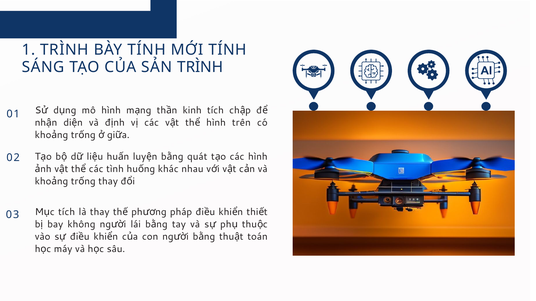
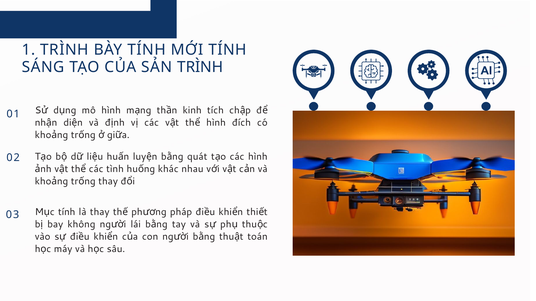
trên: trên -> đích
tích at (67, 212): tích -> tính
